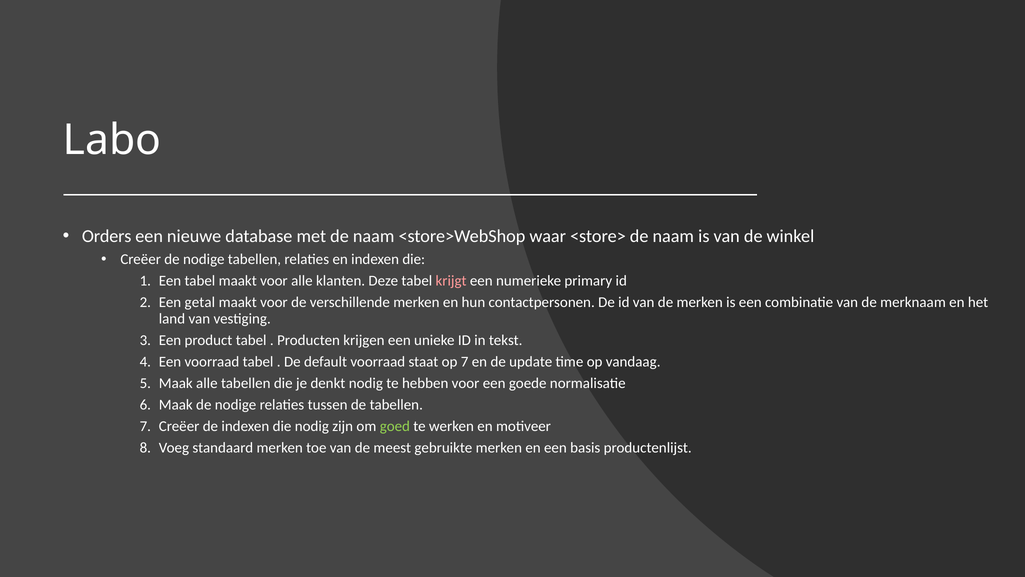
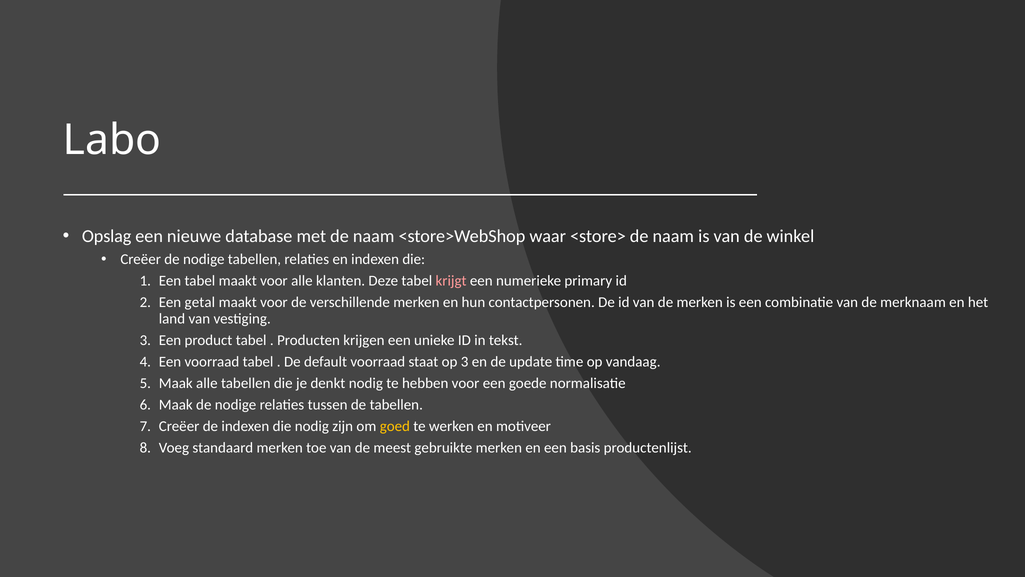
Orders: Orders -> Opslag
op 7: 7 -> 3
goed colour: light green -> yellow
